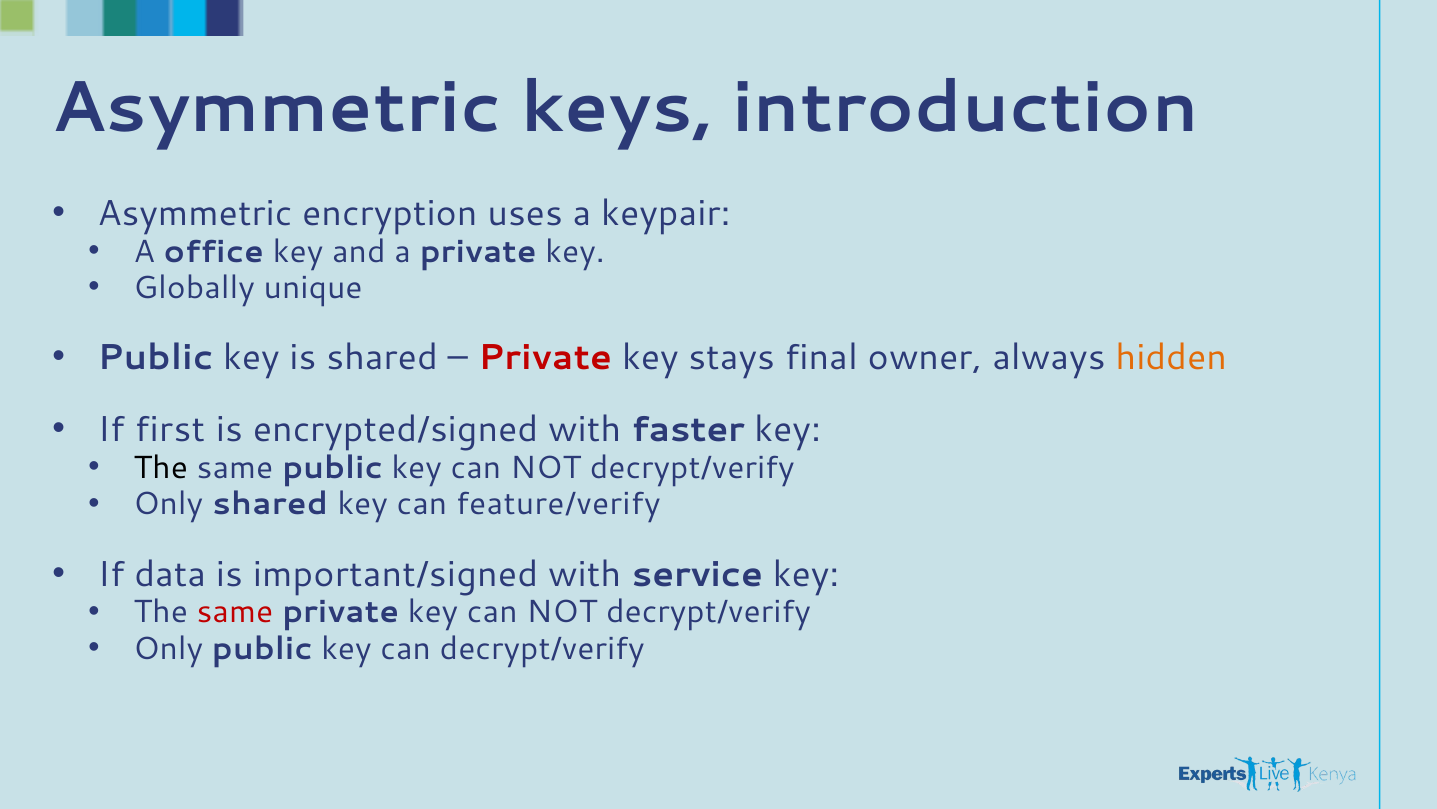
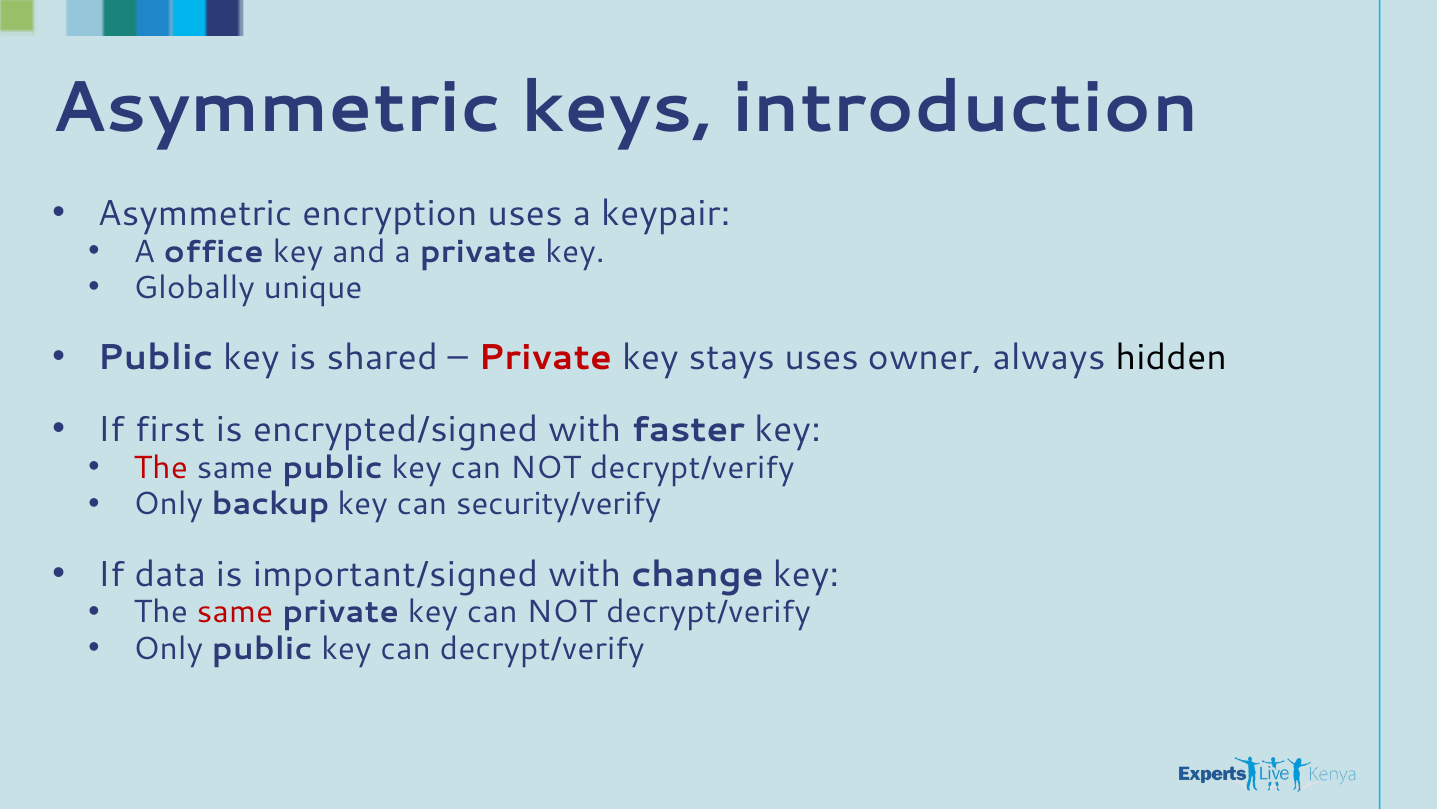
stays final: final -> uses
hidden colour: orange -> black
The at (161, 468) colour: black -> red
Only shared: shared -> backup
feature/verify: feature/verify -> security/verify
service: service -> change
